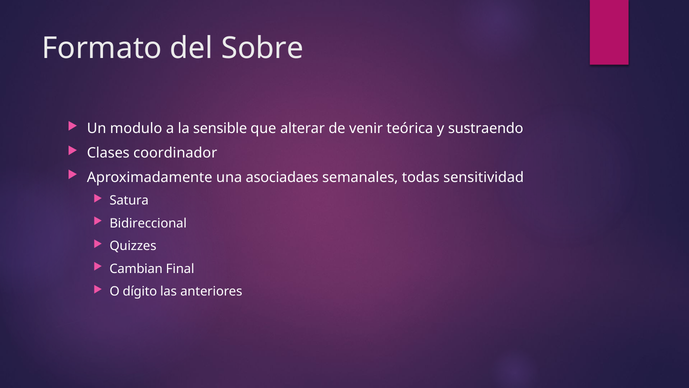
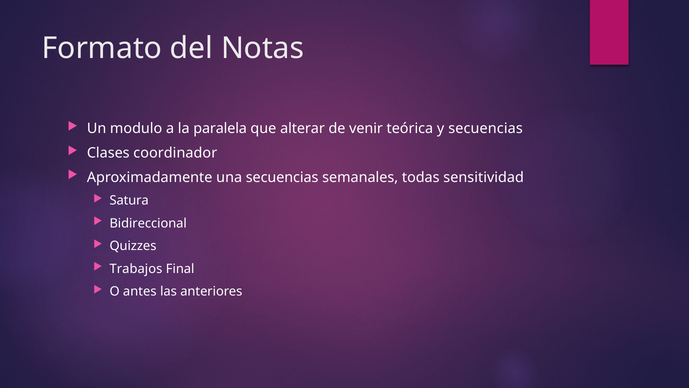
Sobre: Sobre -> Notas
sensible: sensible -> paralela
y sustraendo: sustraendo -> secuencias
una asociadaes: asociadaes -> secuencias
Cambian: Cambian -> Trabajos
dígito: dígito -> antes
